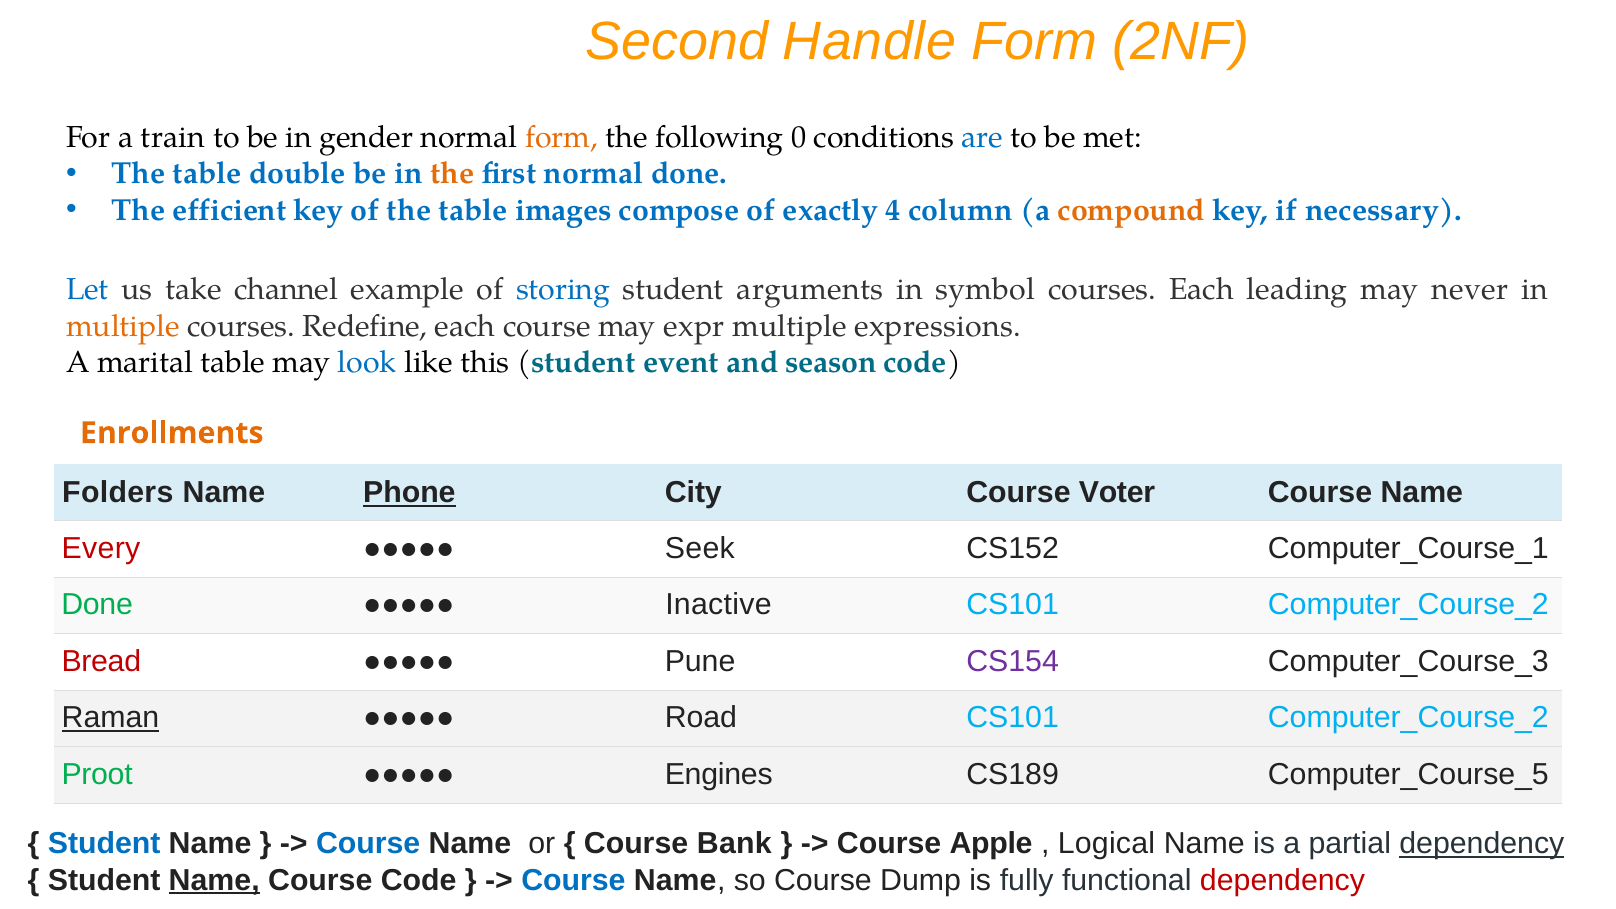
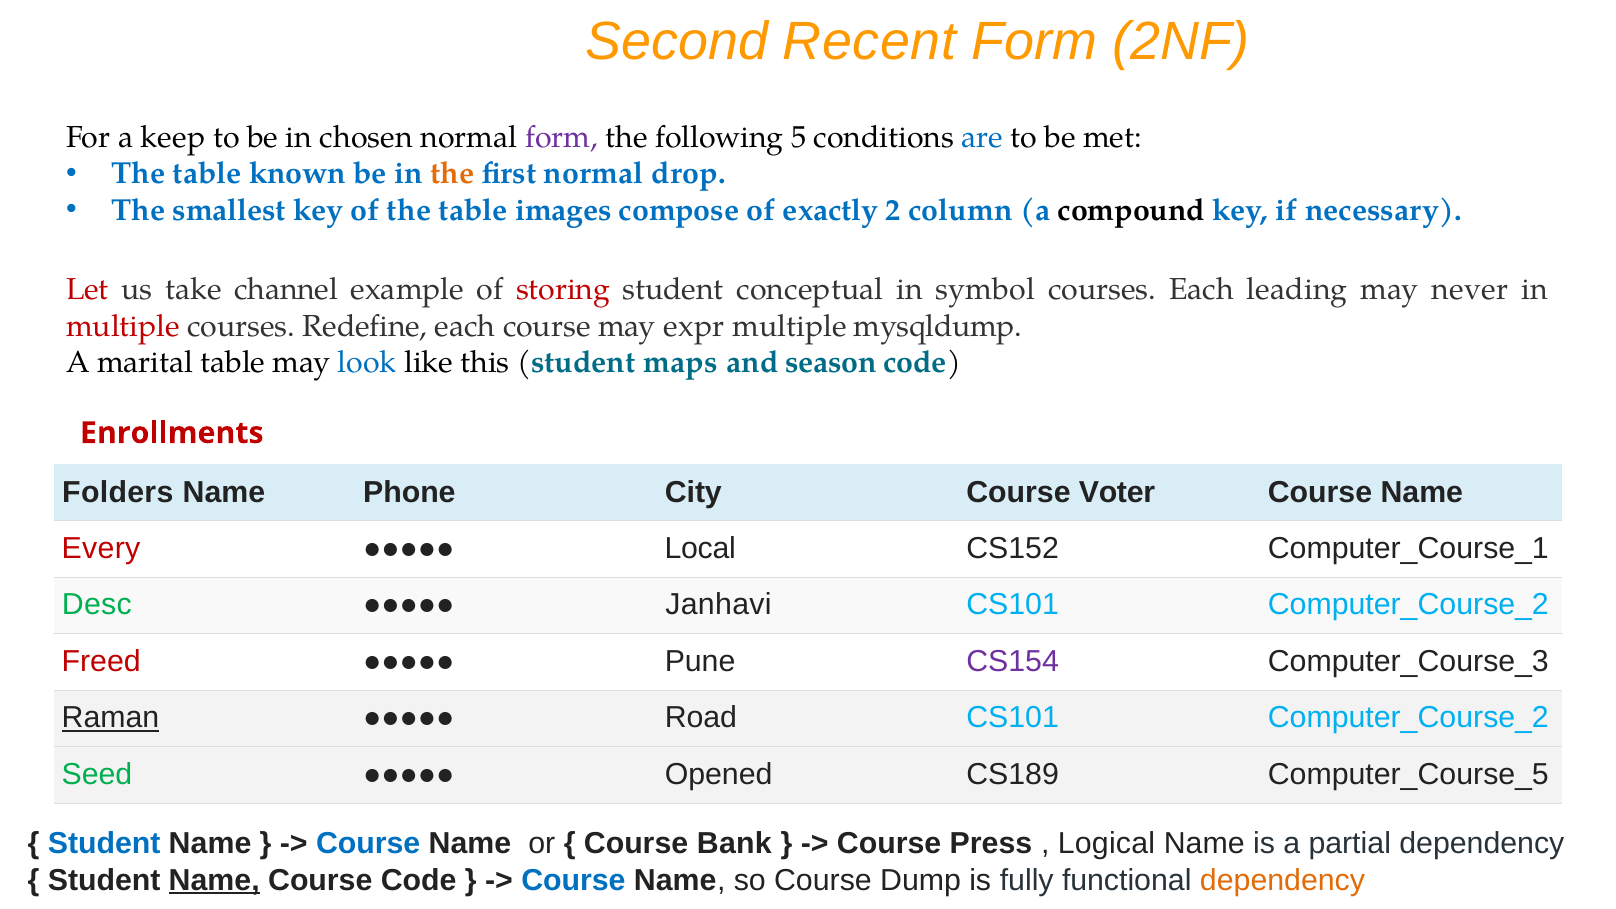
Handle: Handle -> Recent
train: train -> keep
gender: gender -> chosen
form at (562, 137) colour: orange -> purple
0: 0 -> 5
double: double -> known
normal done: done -> drop
efficient: efficient -> smallest
4: 4 -> 2
compound colour: orange -> black
Let colour: blue -> red
storing colour: blue -> red
arguments: arguments -> conceptual
multiple at (123, 326) colour: orange -> red
expressions: expressions -> mysqldump
event: event -> maps
Enrollments colour: orange -> red
Phone underline: present -> none
Seek: Seek -> Local
Done at (97, 605): Done -> Desc
Inactive: Inactive -> Janhavi
Bread: Bread -> Freed
Proot: Proot -> Seed
Engines: Engines -> Opened
Apple: Apple -> Press
dependency at (1482, 844) underline: present -> none
dependency at (1282, 880) colour: red -> orange
